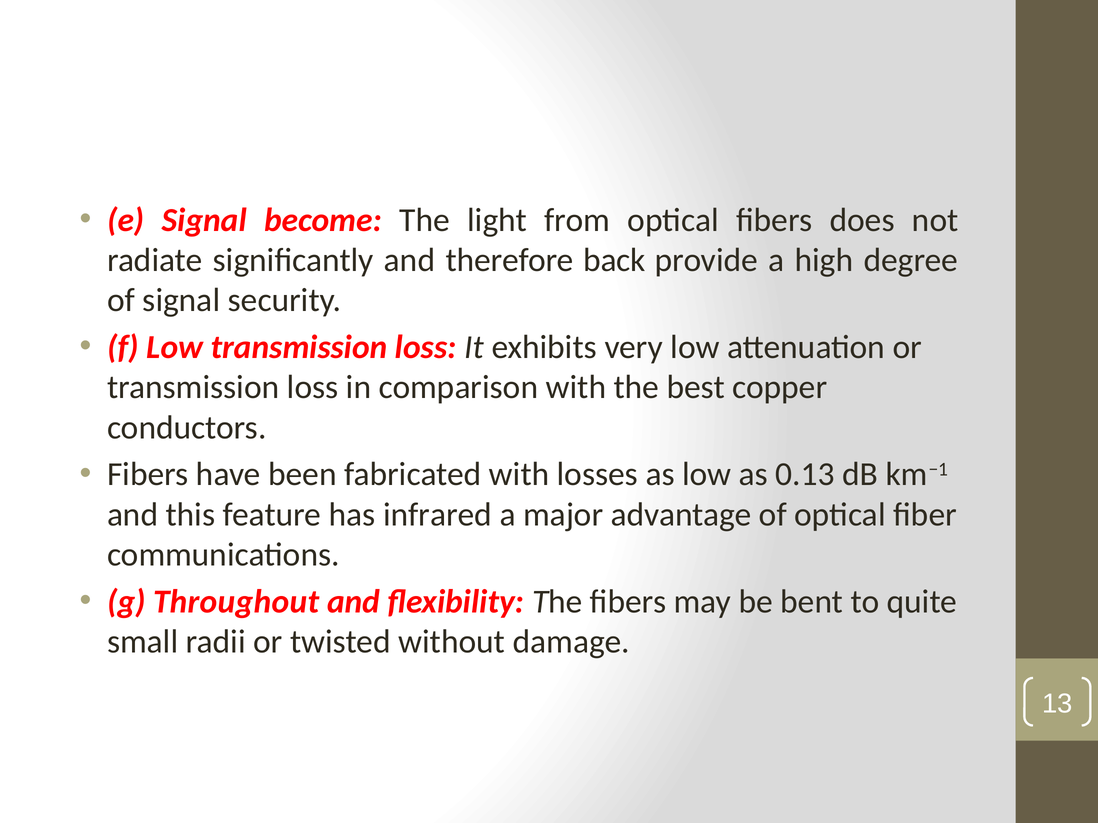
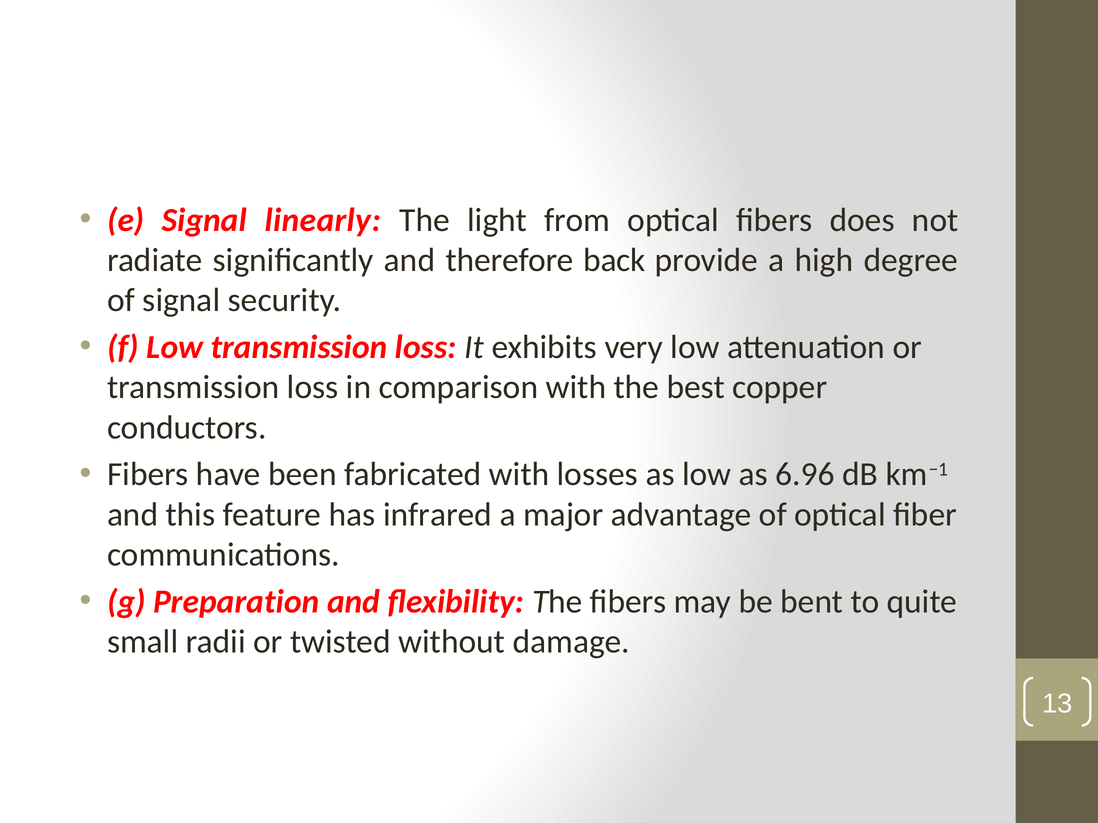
become: become -> linearly
0.13: 0.13 -> 6.96
Throughout: Throughout -> Preparation
